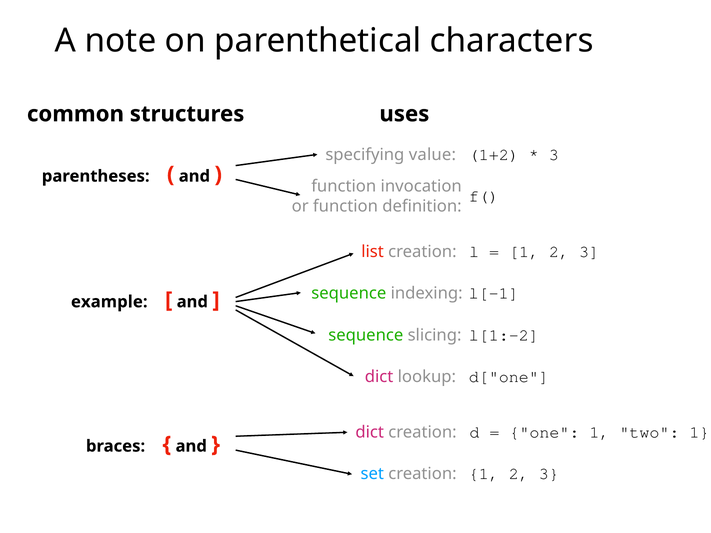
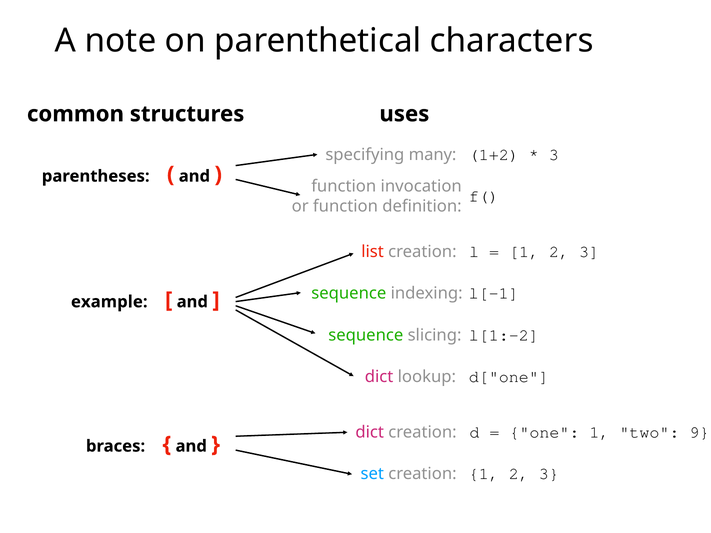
value: value -> many
two 1: 1 -> 9
